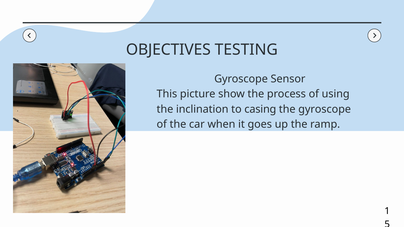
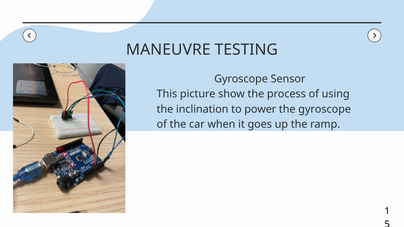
OBJECTIVES: OBJECTIVES -> MANEUVRE
casing: casing -> power
